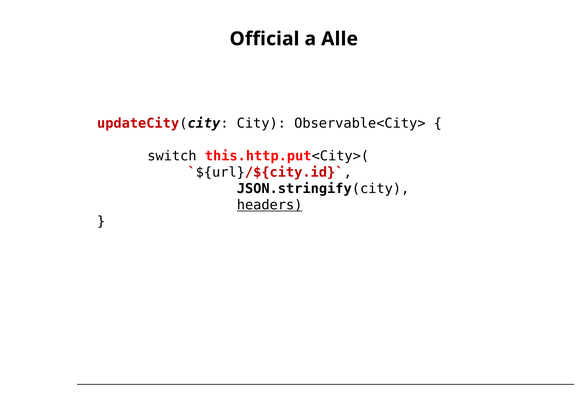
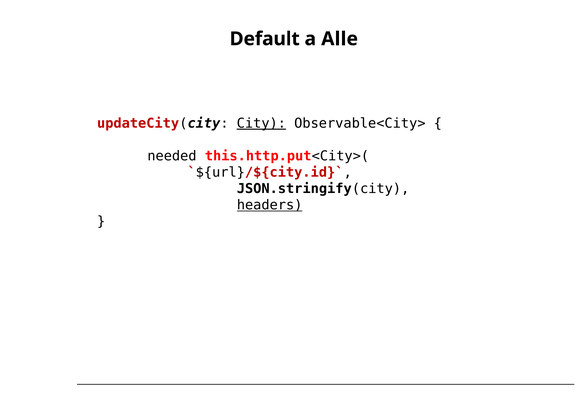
Official: Official -> Default
City underline: none -> present
switch: switch -> needed
